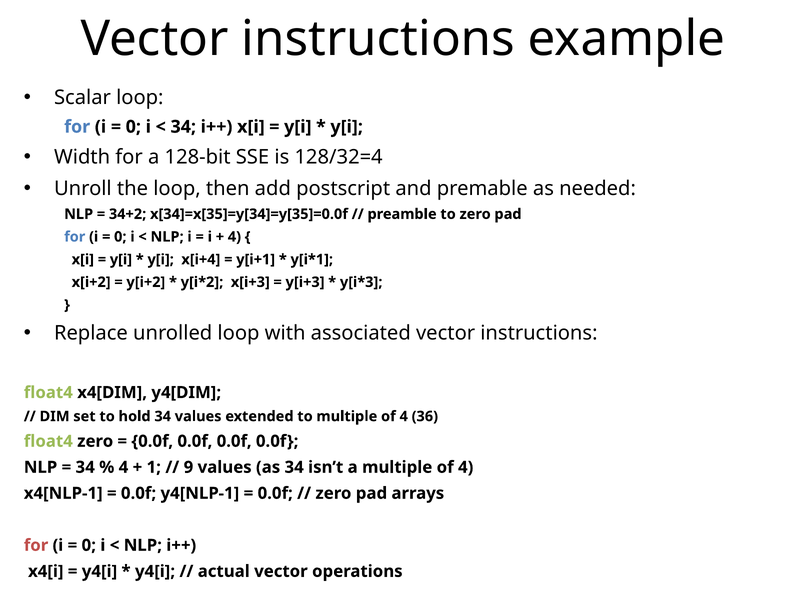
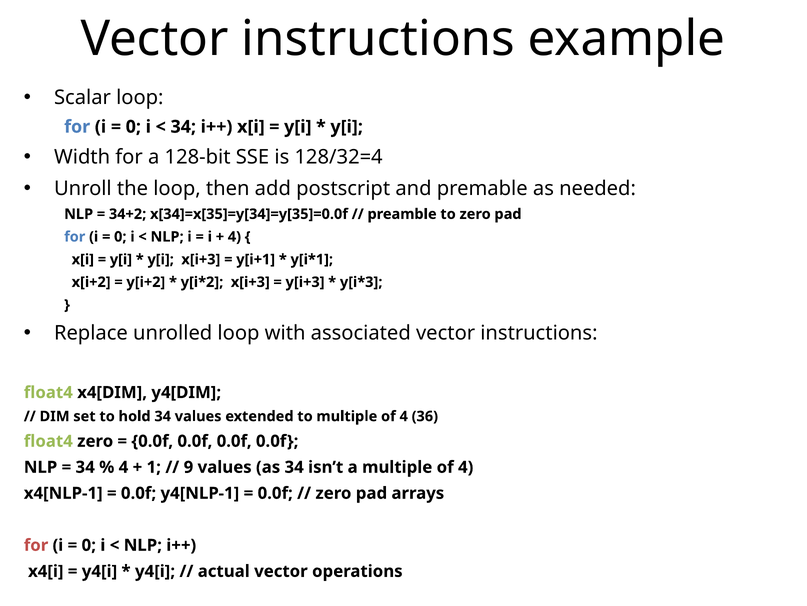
y[i x[i+4: x[i+4 -> x[i+3
